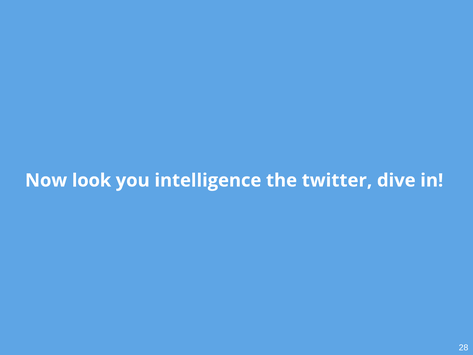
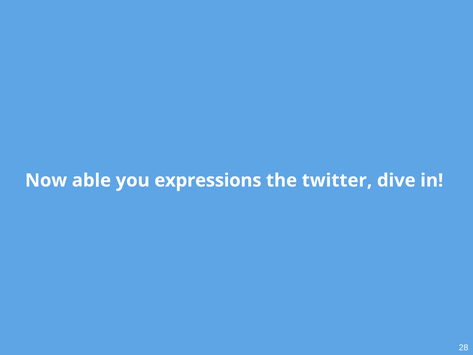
look: look -> able
intelligence: intelligence -> expressions
